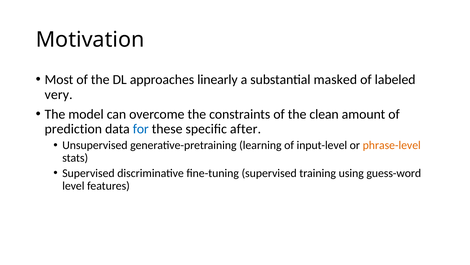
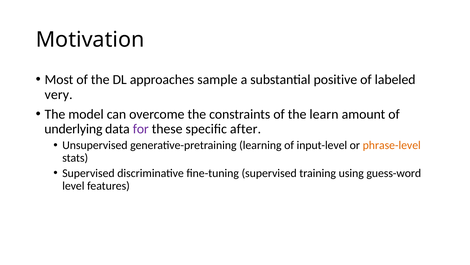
linearly: linearly -> sample
masked: masked -> positive
clean: clean -> learn
prediction: prediction -> underlying
for colour: blue -> purple
